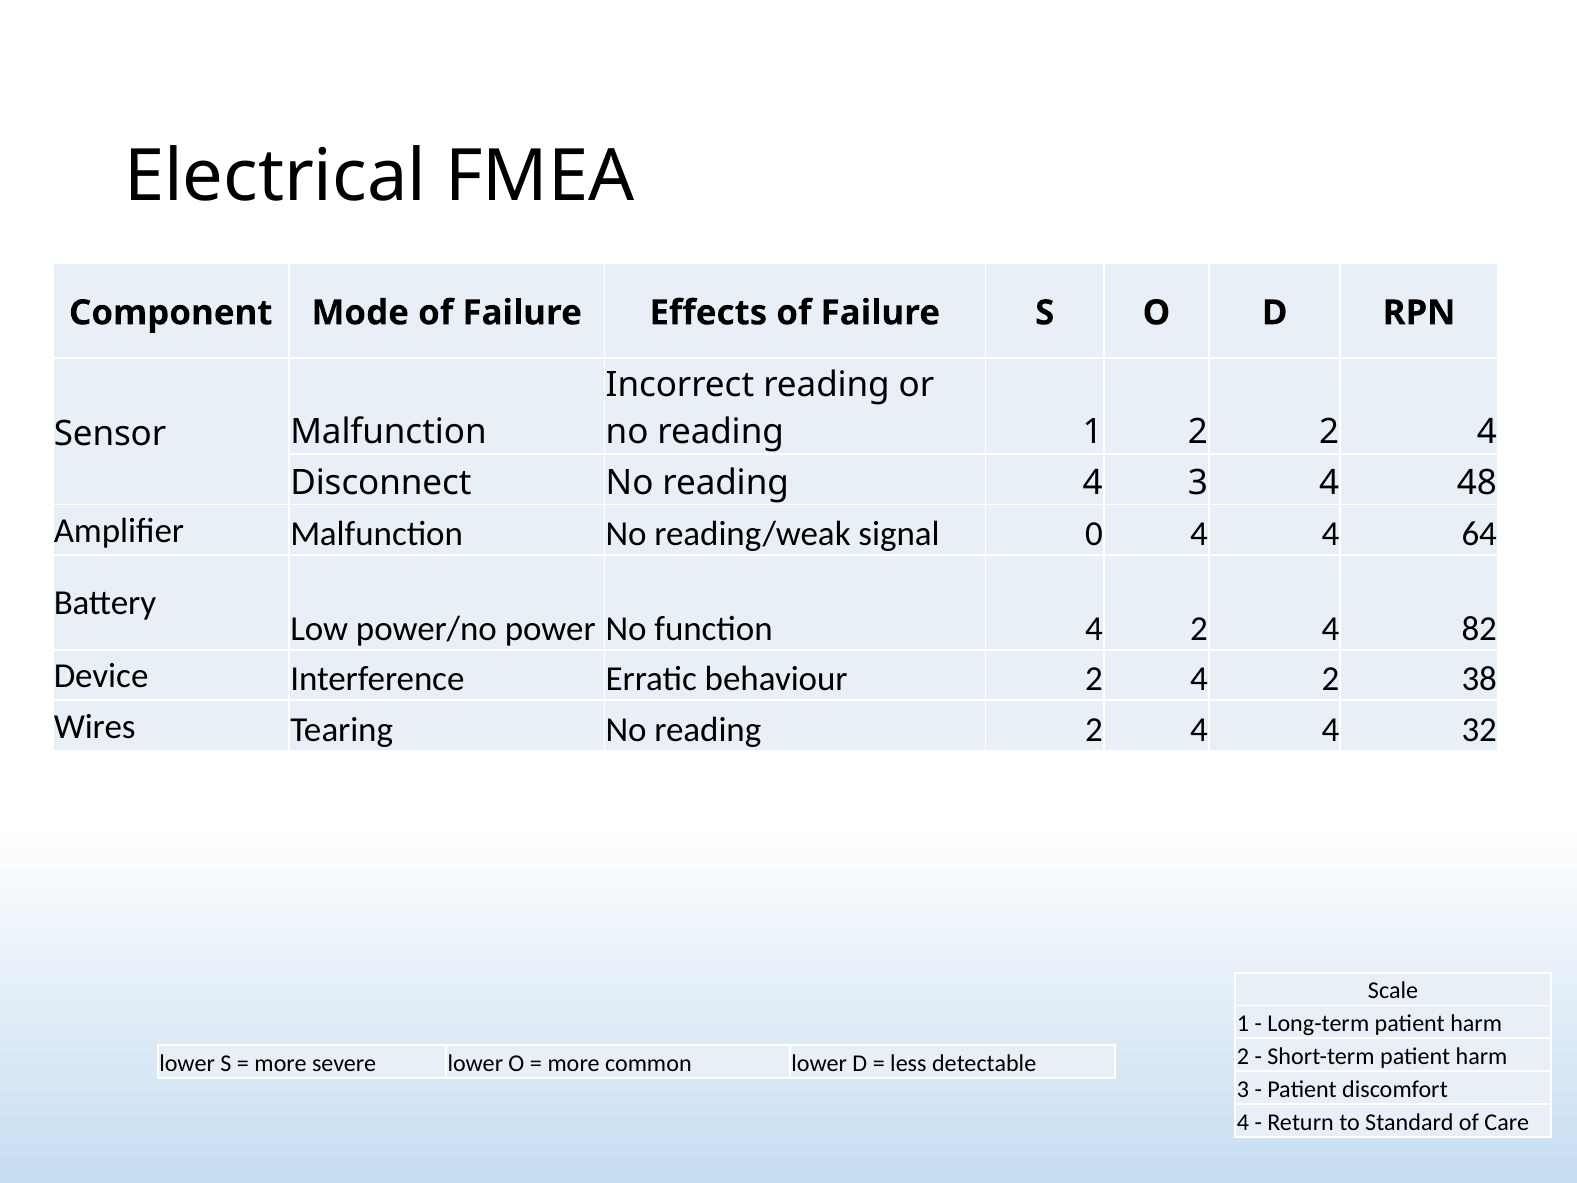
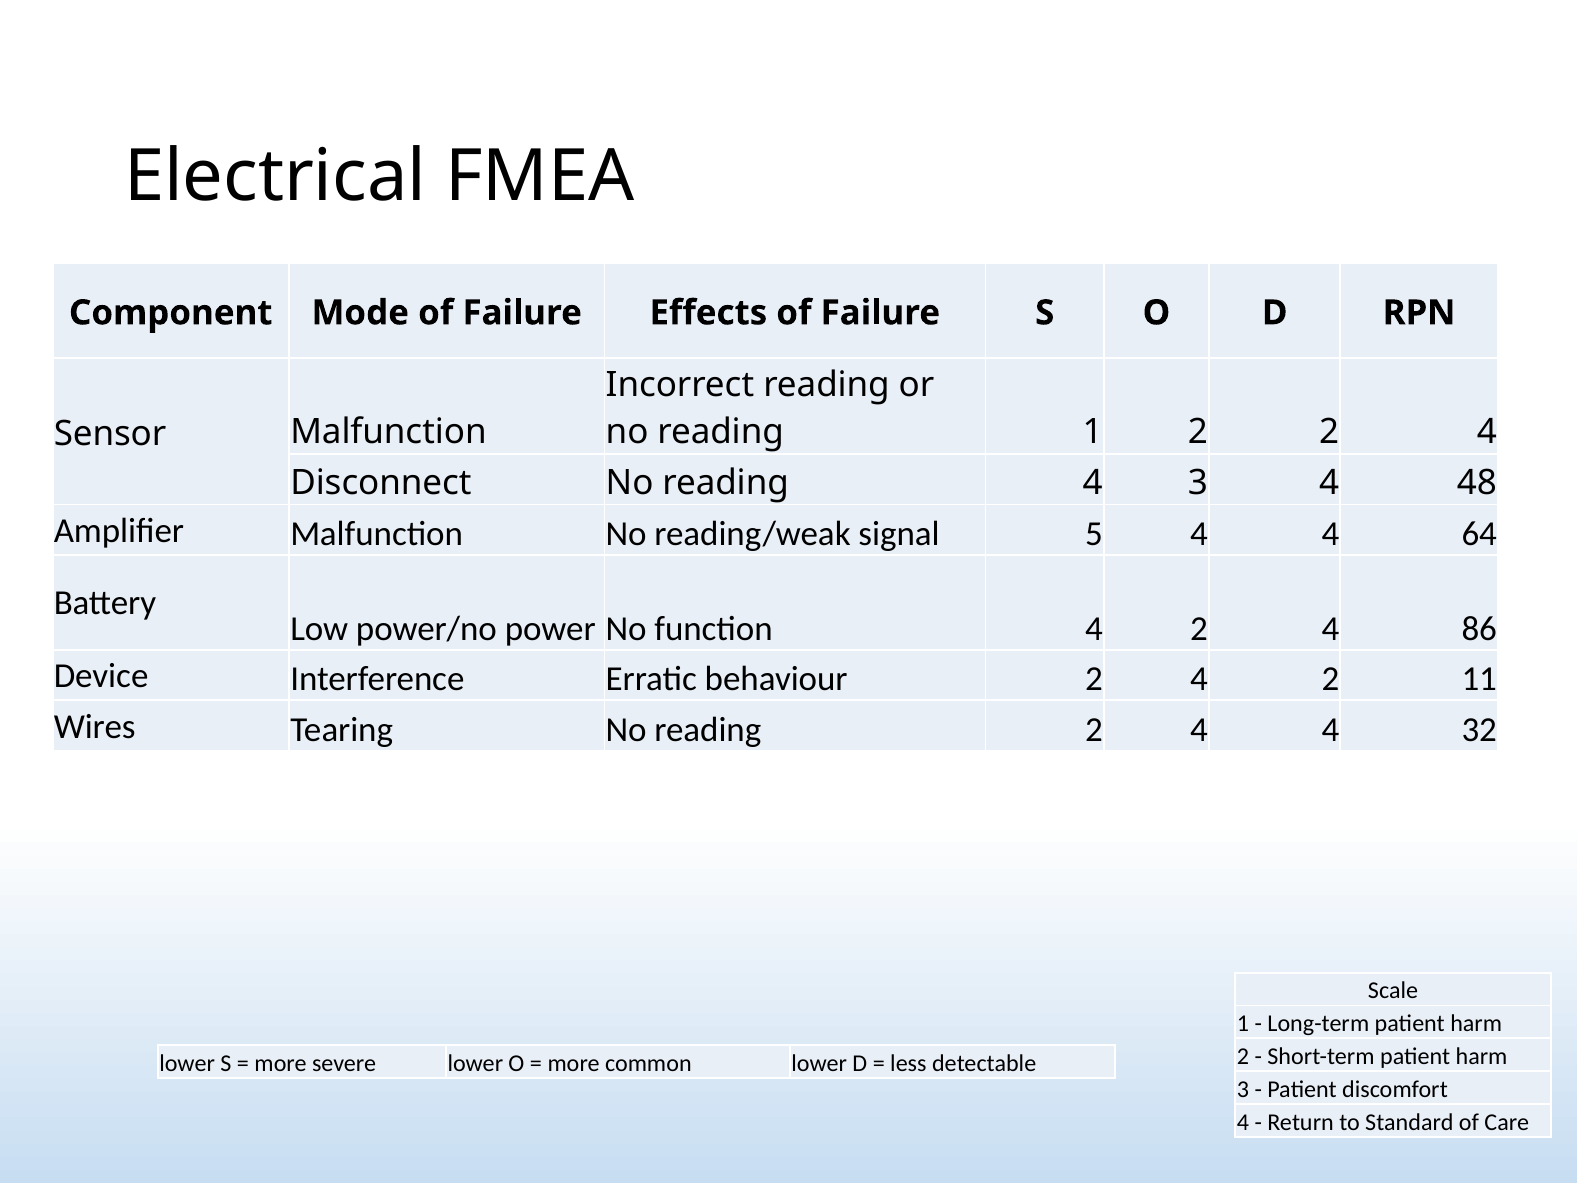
0: 0 -> 5
82: 82 -> 86
38: 38 -> 11
